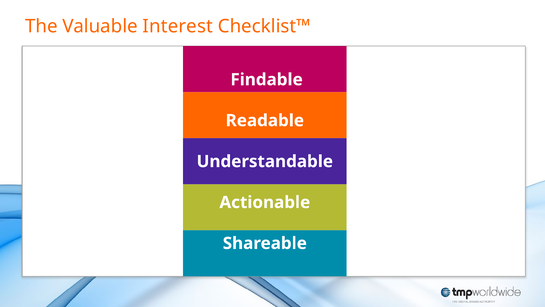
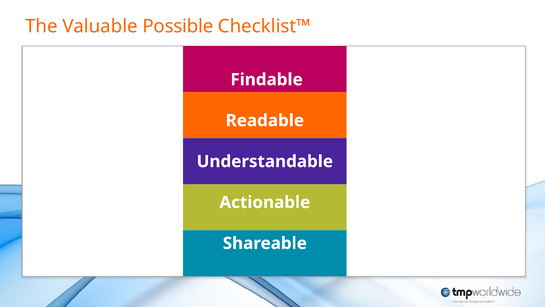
Interest: Interest -> Possible
